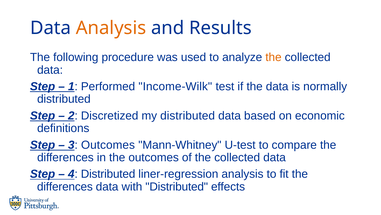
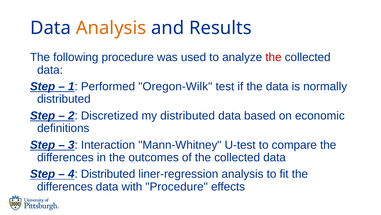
the at (273, 57) colour: orange -> red
Income-Wilk: Income-Wilk -> Oregon-Wilk
3 Outcomes: Outcomes -> Interaction
with Distributed: Distributed -> Procedure
